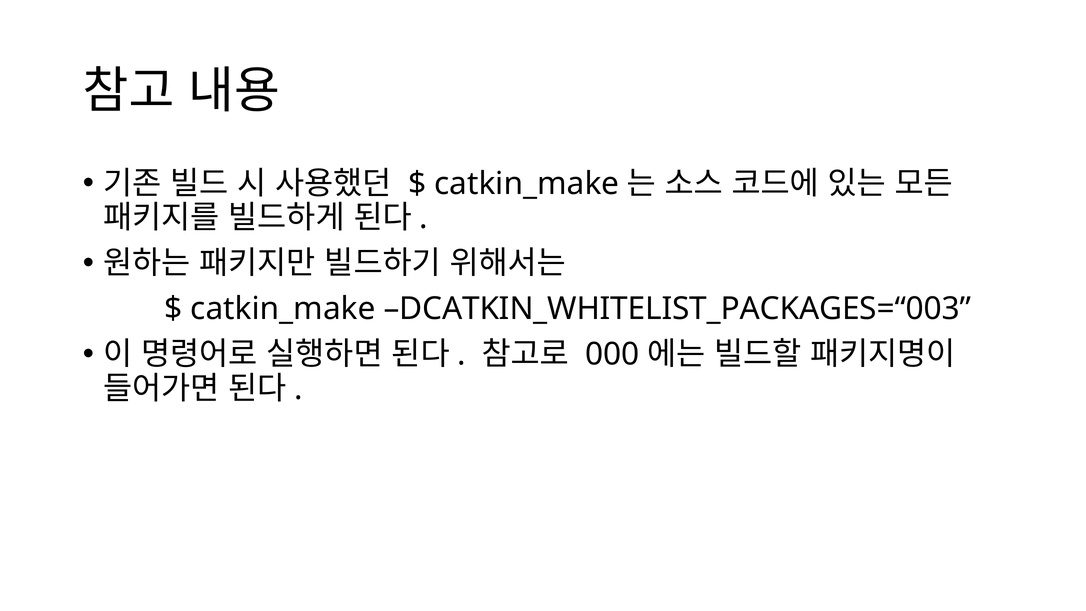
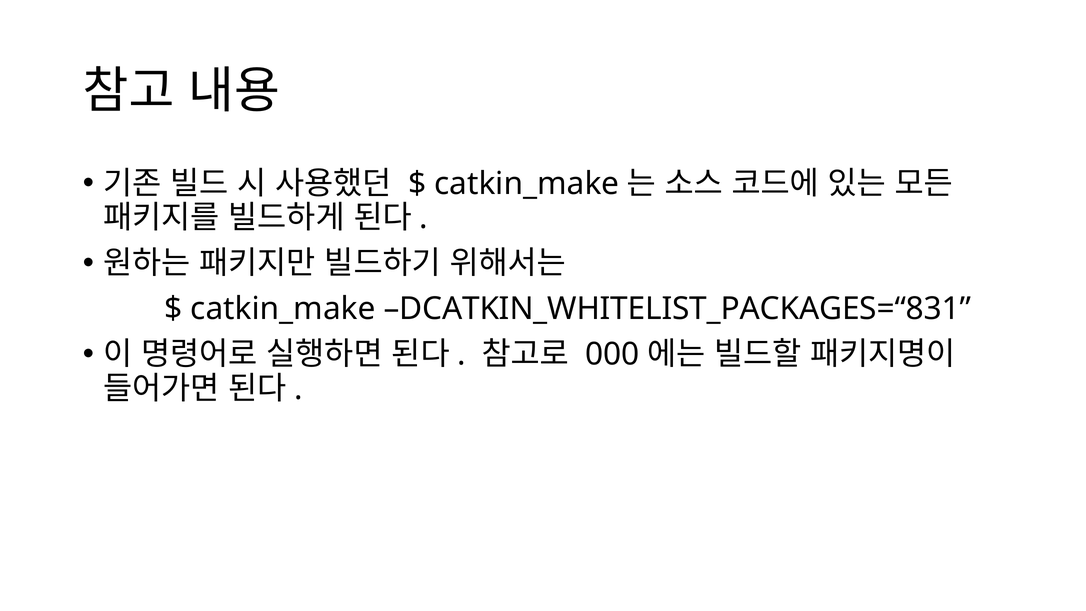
DCATKIN_WHITELIST_PACKAGES=“003: DCATKIN_WHITELIST_PACKAGES=“003 -> DCATKIN_WHITELIST_PACKAGES=“831
